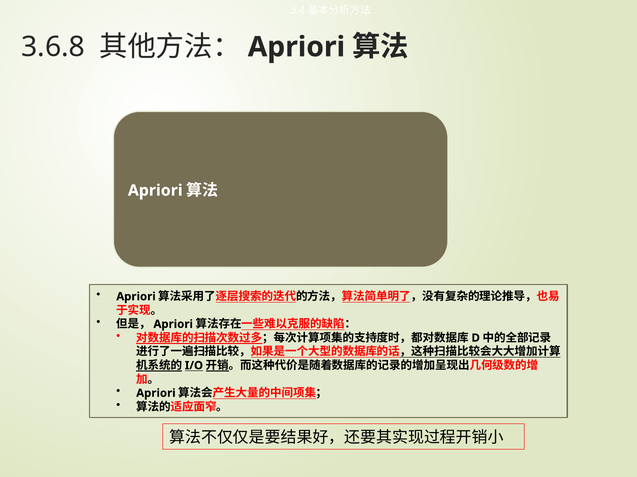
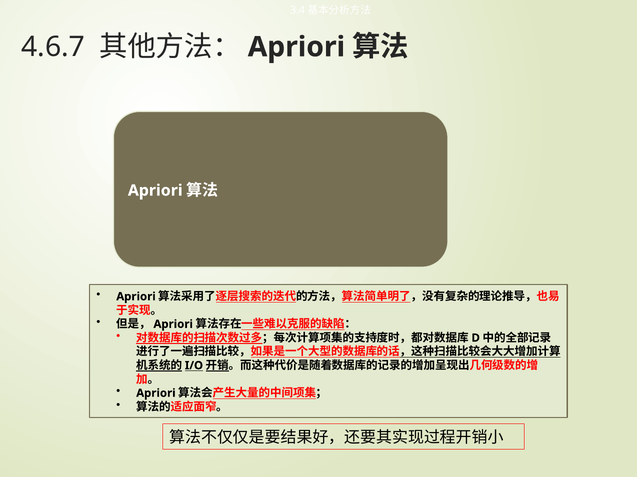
3.6.8: 3.6.8 -> 4.6.7
